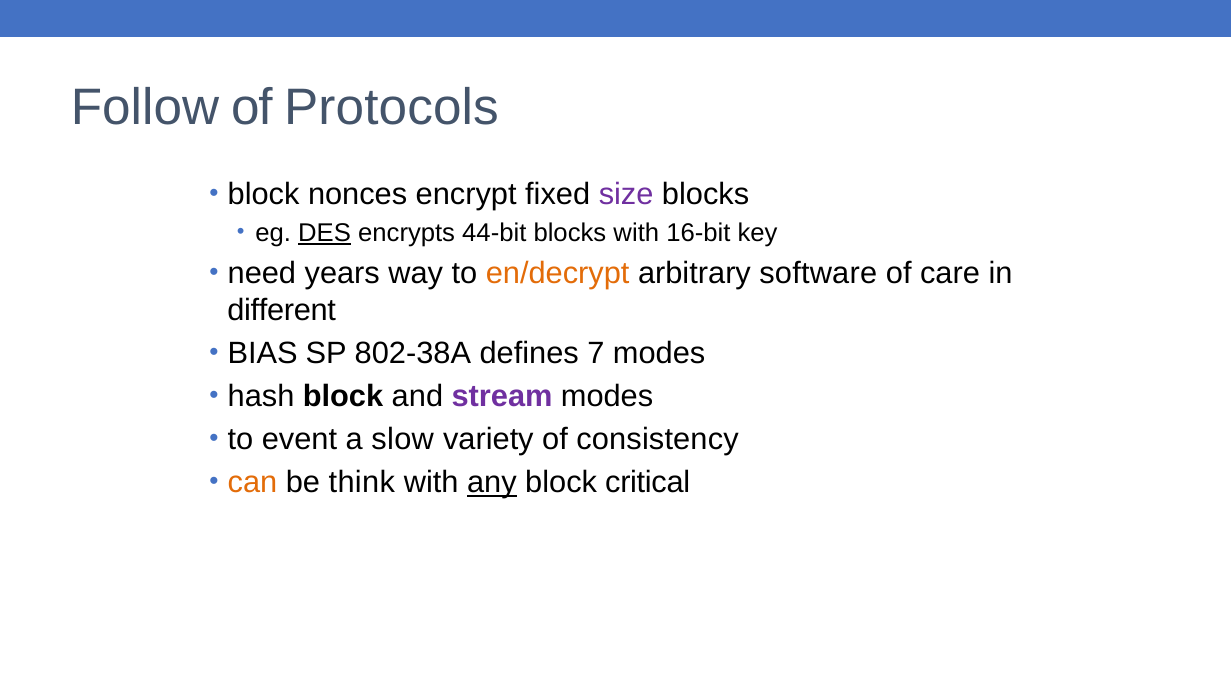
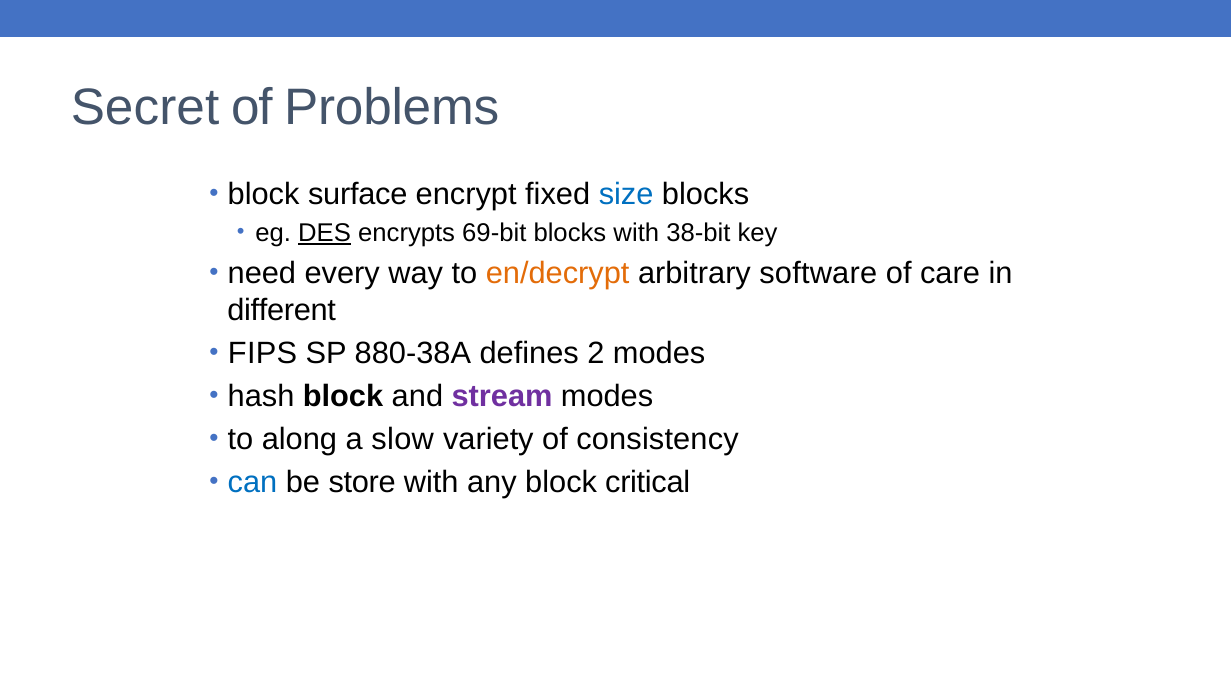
Follow: Follow -> Secret
Protocols: Protocols -> Problems
nonces: nonces -> surface
size colour: purple -> blue
44-bit: 44-bit -> 69-bit
16-bit: 16-bit -> 38-bit
years: years -> every
BIAS: BIAS -> FIPS
802-38A: 802-38A -> 880-38A
7: 7 -> 2
event: event -> along
can colour: orange -> blue
think: think -> store
any underline: present -> none
